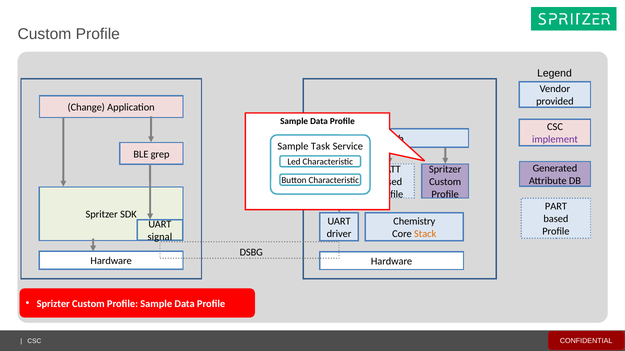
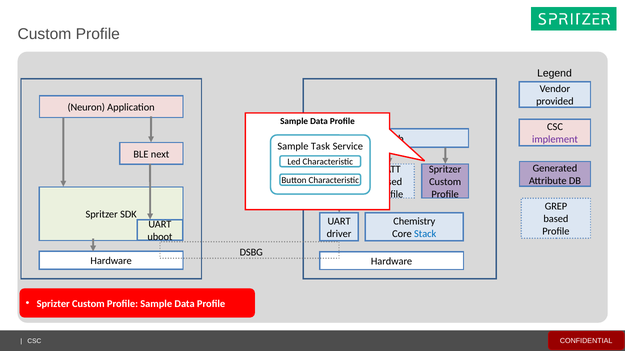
Change: Change -> Neuron
grep: grep -> next
PART: PART -> GREP
Stack colour: orange -> blue
signal: signal -> uboot
